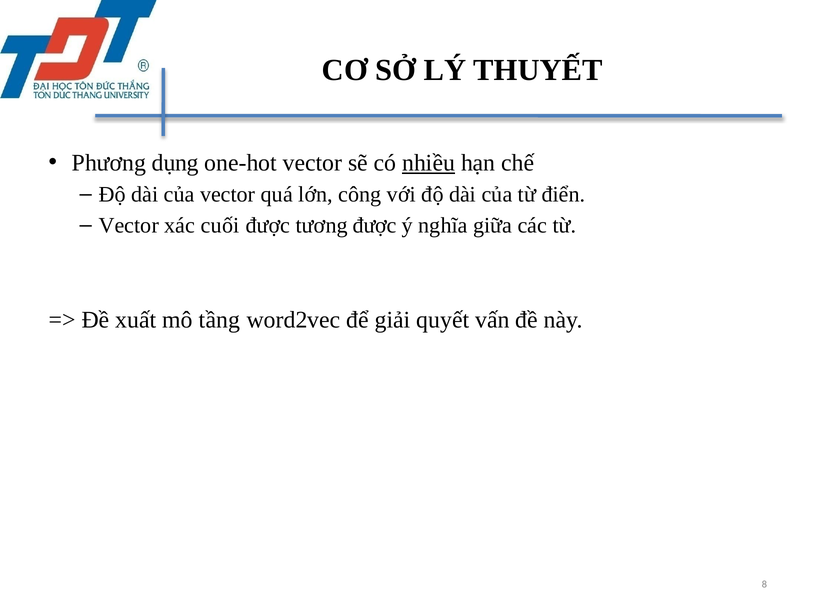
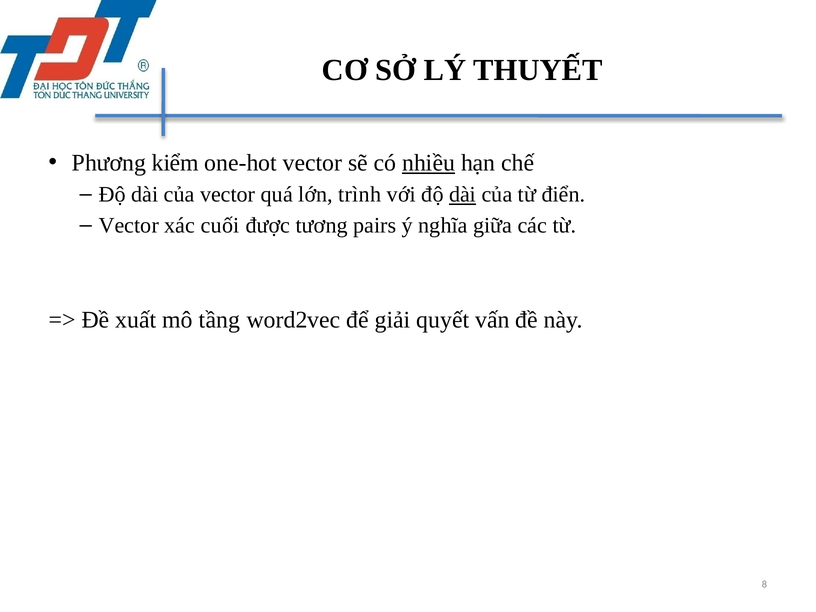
dụng: dụng -> kiểm
công: công -> trình
dài at (463, 195) underline: none -> present
tương được: được -> pairs
